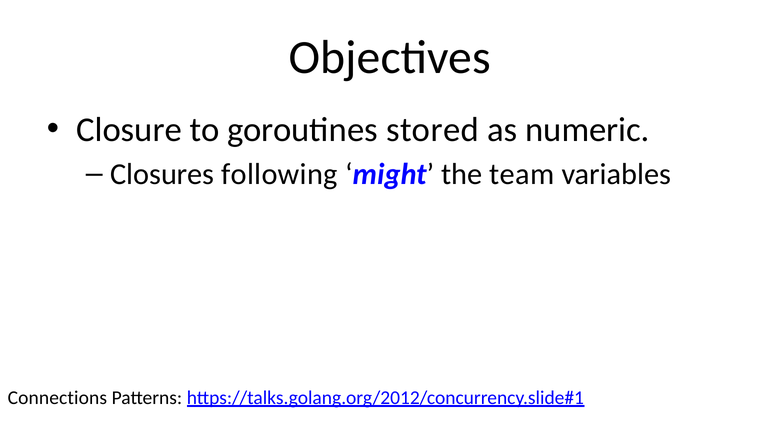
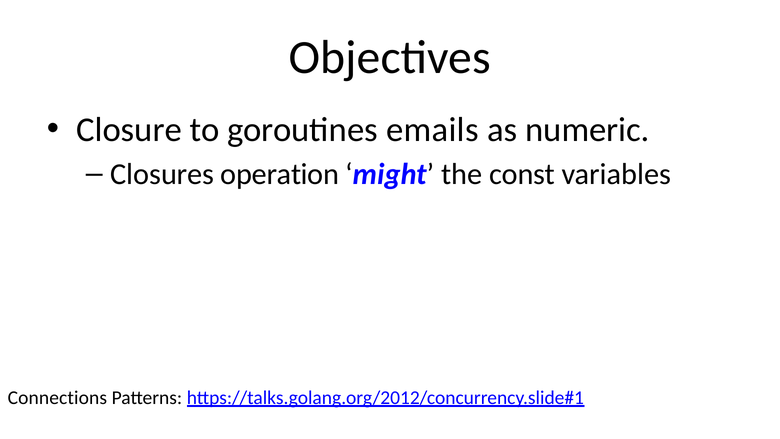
stored: stored -> emails
following: following -> operation
team: team -> const
